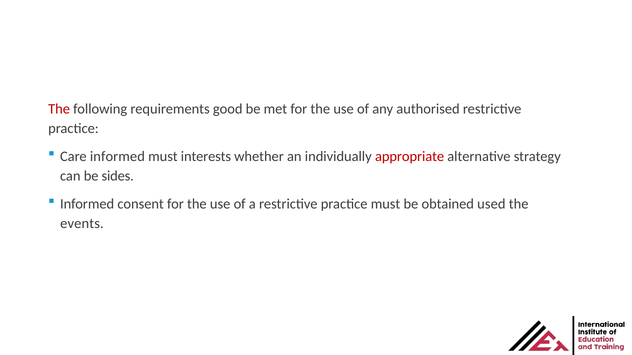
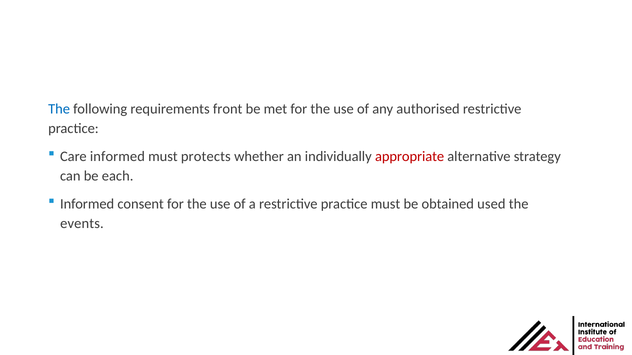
The at (59, 109) colour: red -> blue
good: good -> front
interests: interests -> protects
sides: sides -> each
